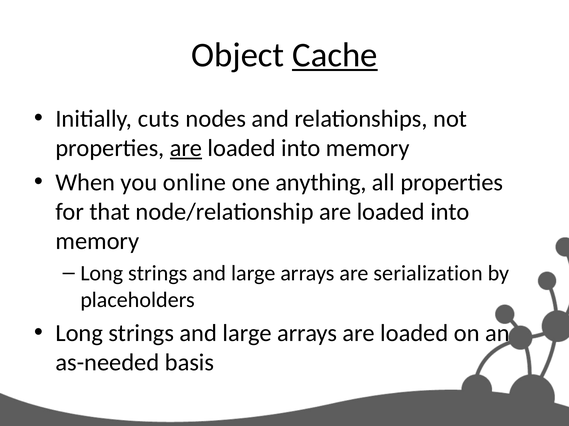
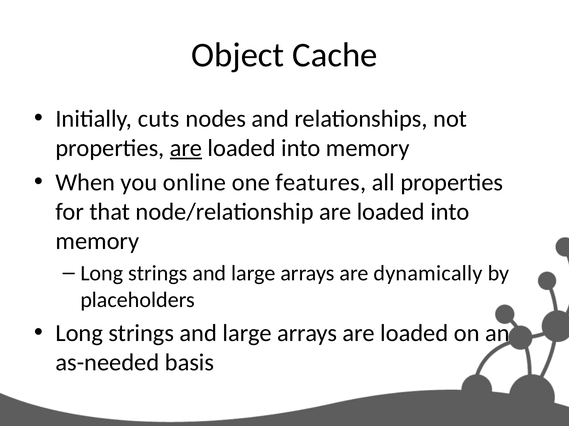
Cache underline: present -> none
anything: anything -> features
serialization: serialization -> dynamically
